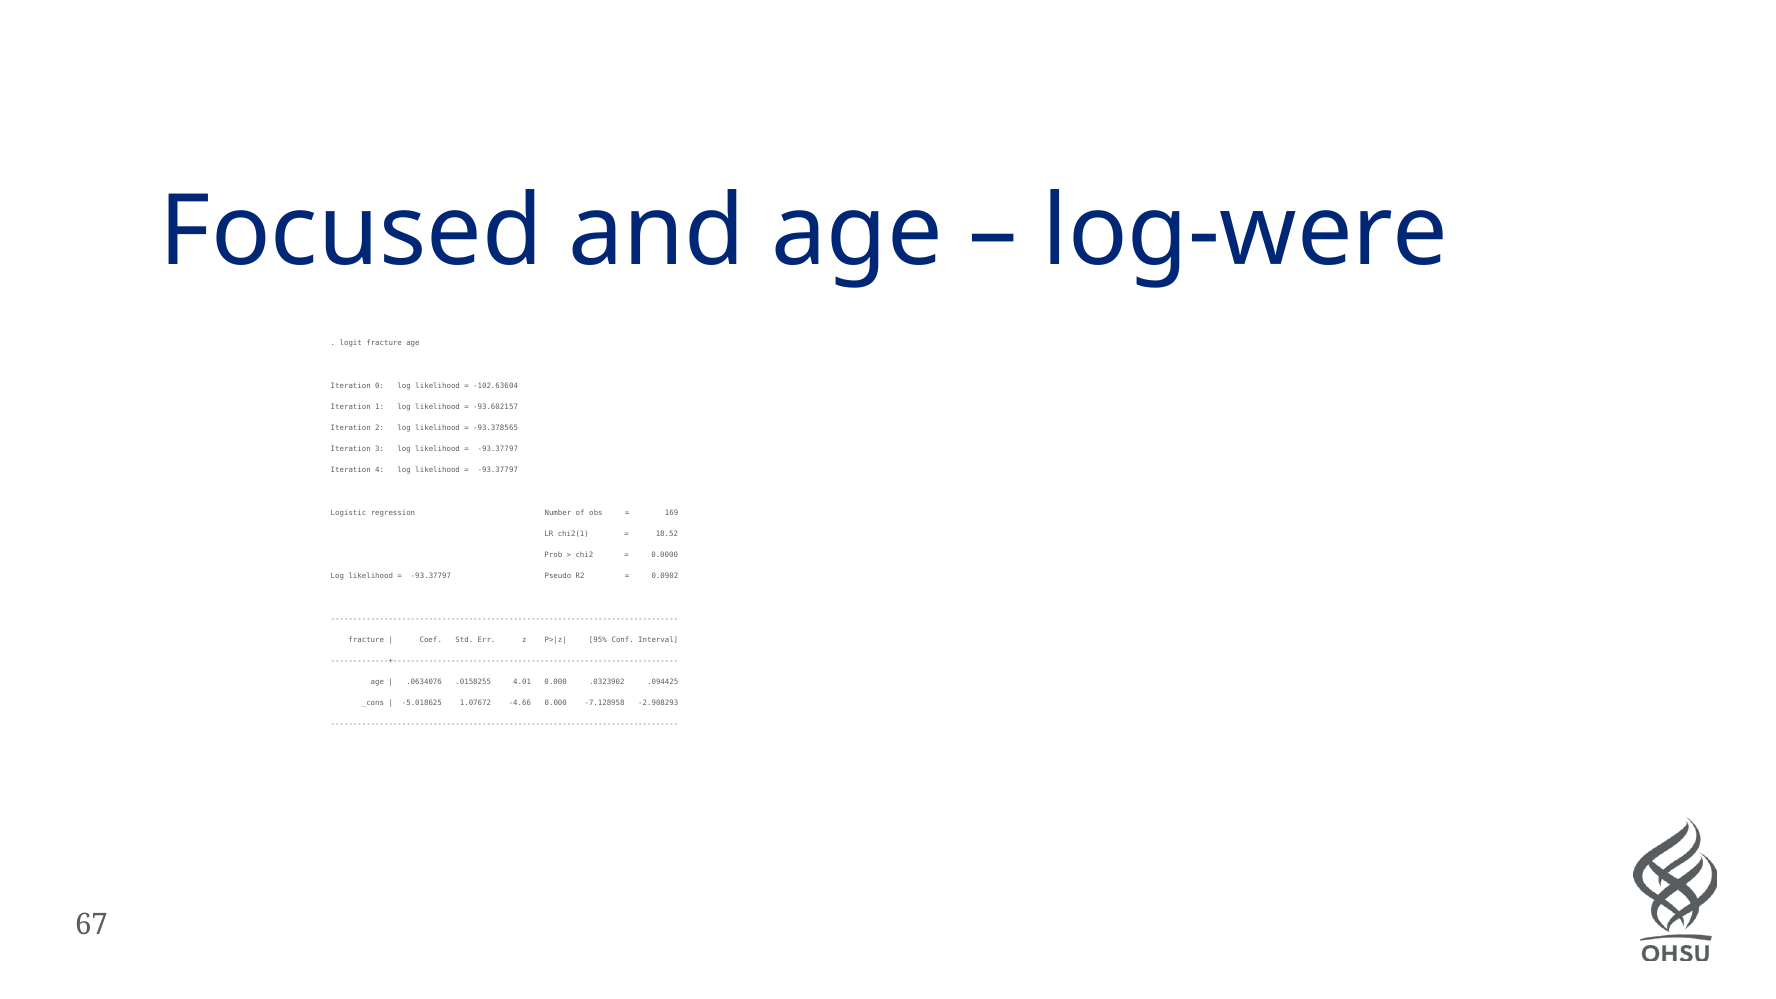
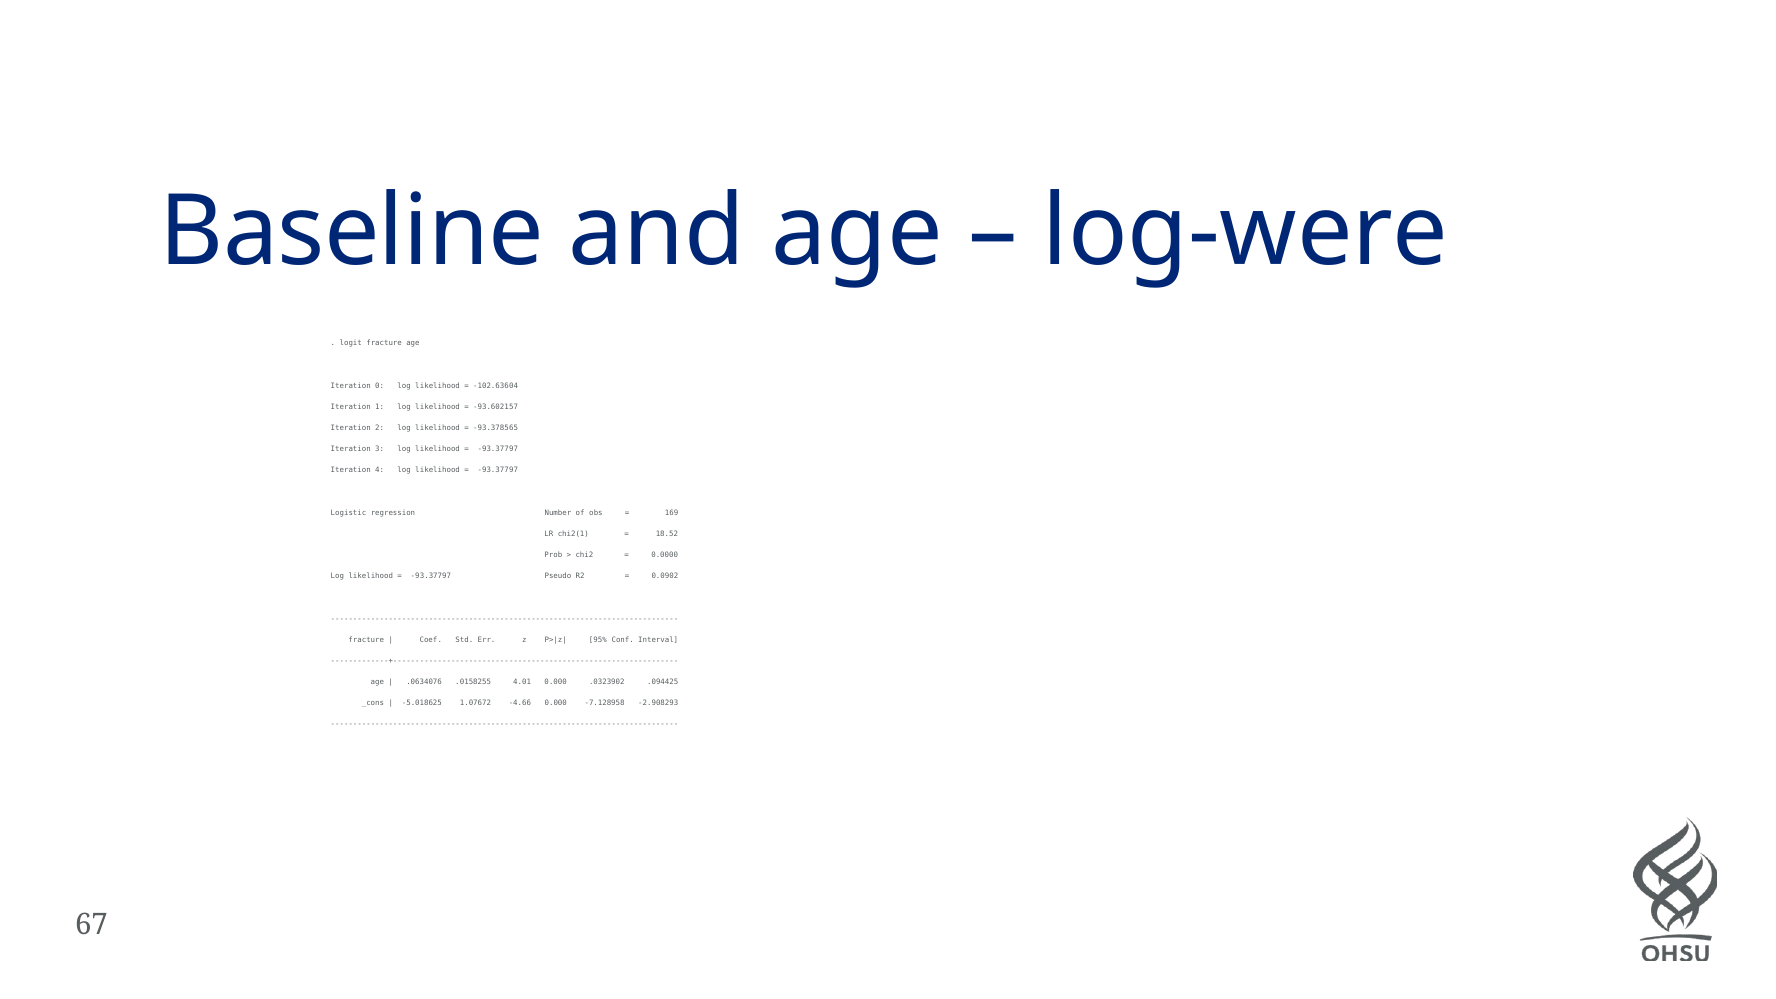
Focused: Focused -> Baseline
